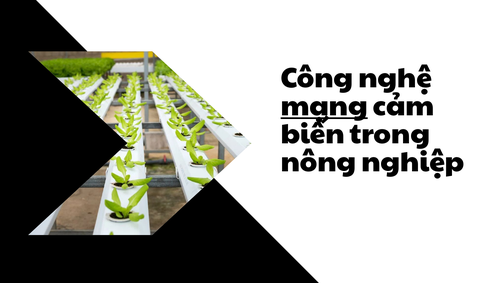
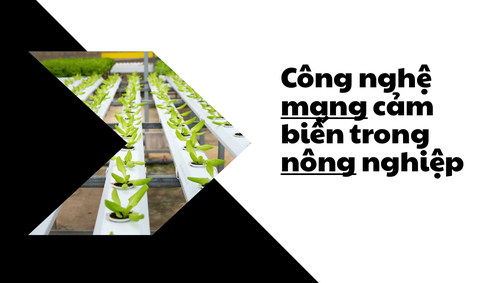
nông underline: none -> present
